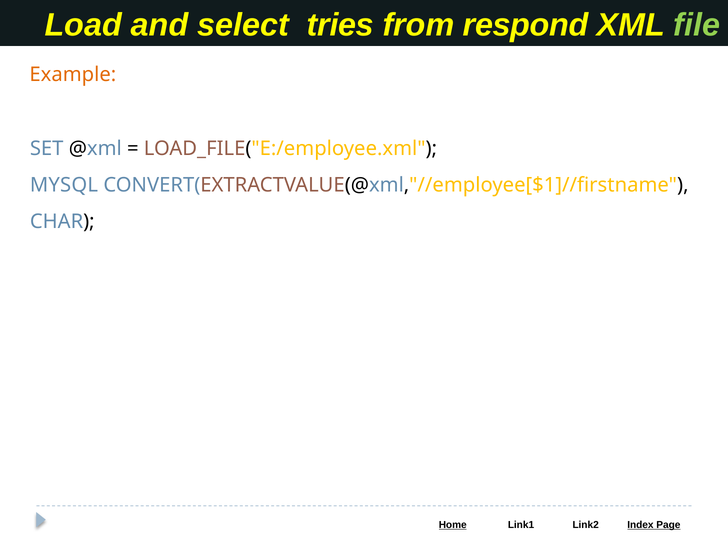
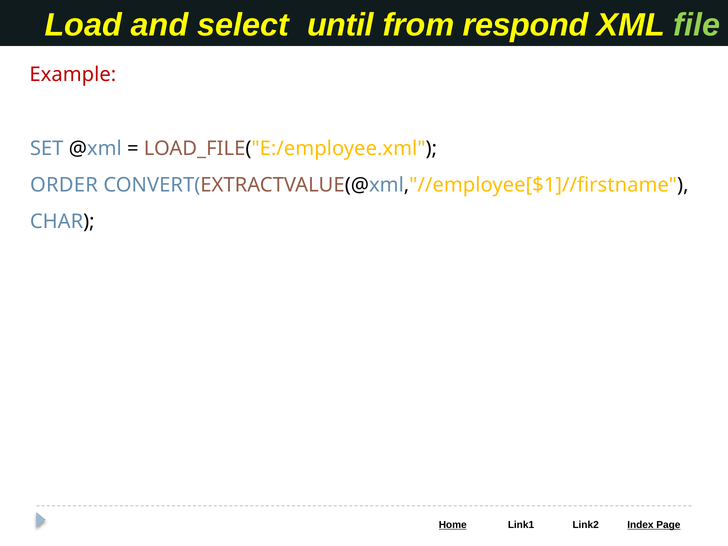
tries: tries -> until
Example colour: orange -> red
MYSQL: MYSQL -> ORDER
